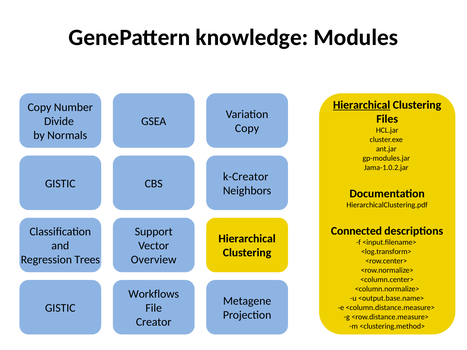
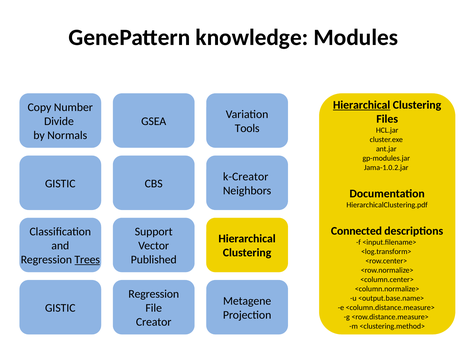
Copy at (247, 128): Copy -> Tools
Trees underline: none -> present
Overview: Overview -> Published
Workflows at (154, 294): Workflows -> Regression
